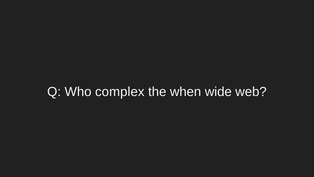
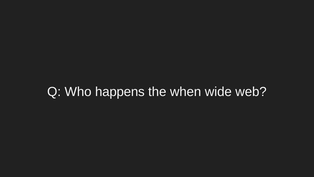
complex: complex -> happens
